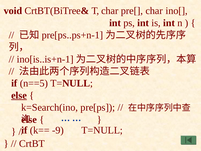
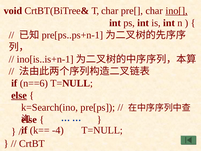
ino[ underline: none -> present
n==5: n==5 -> n==6
-9: -9 -> -4
